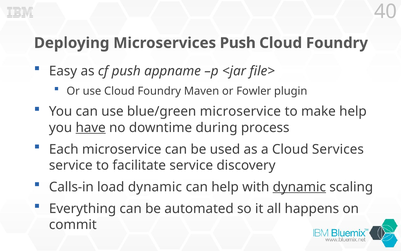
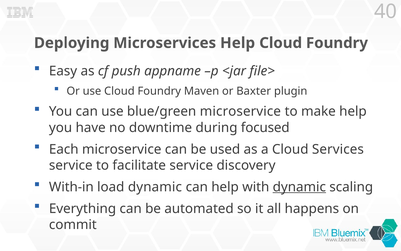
Microservices Push: Push -> Help
Fowler: Fowler -> Baxter
have underline: present -> none
process: process -> focused
Calls-in: Calls-in -> With-in
